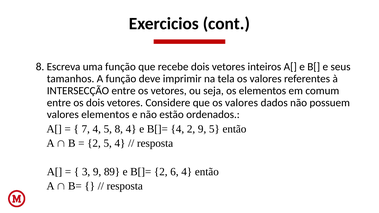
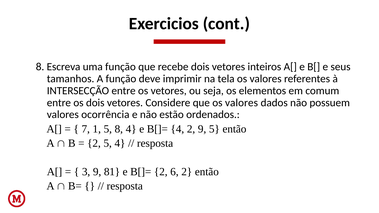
valores elementos: elementos -> ocorrência
7 4: 4 -> 1
89: 89 -> 81
6 4: 4 -> 2
